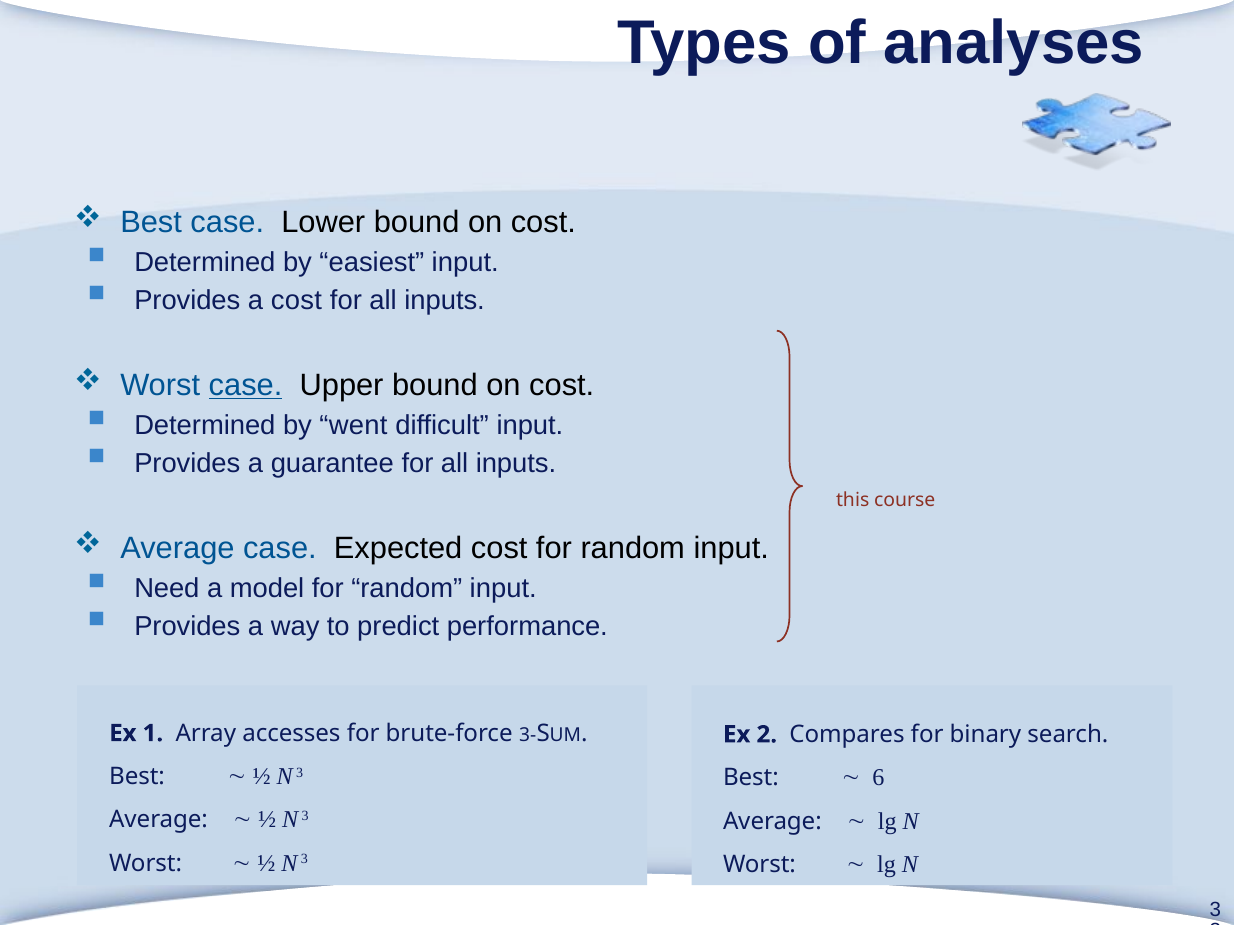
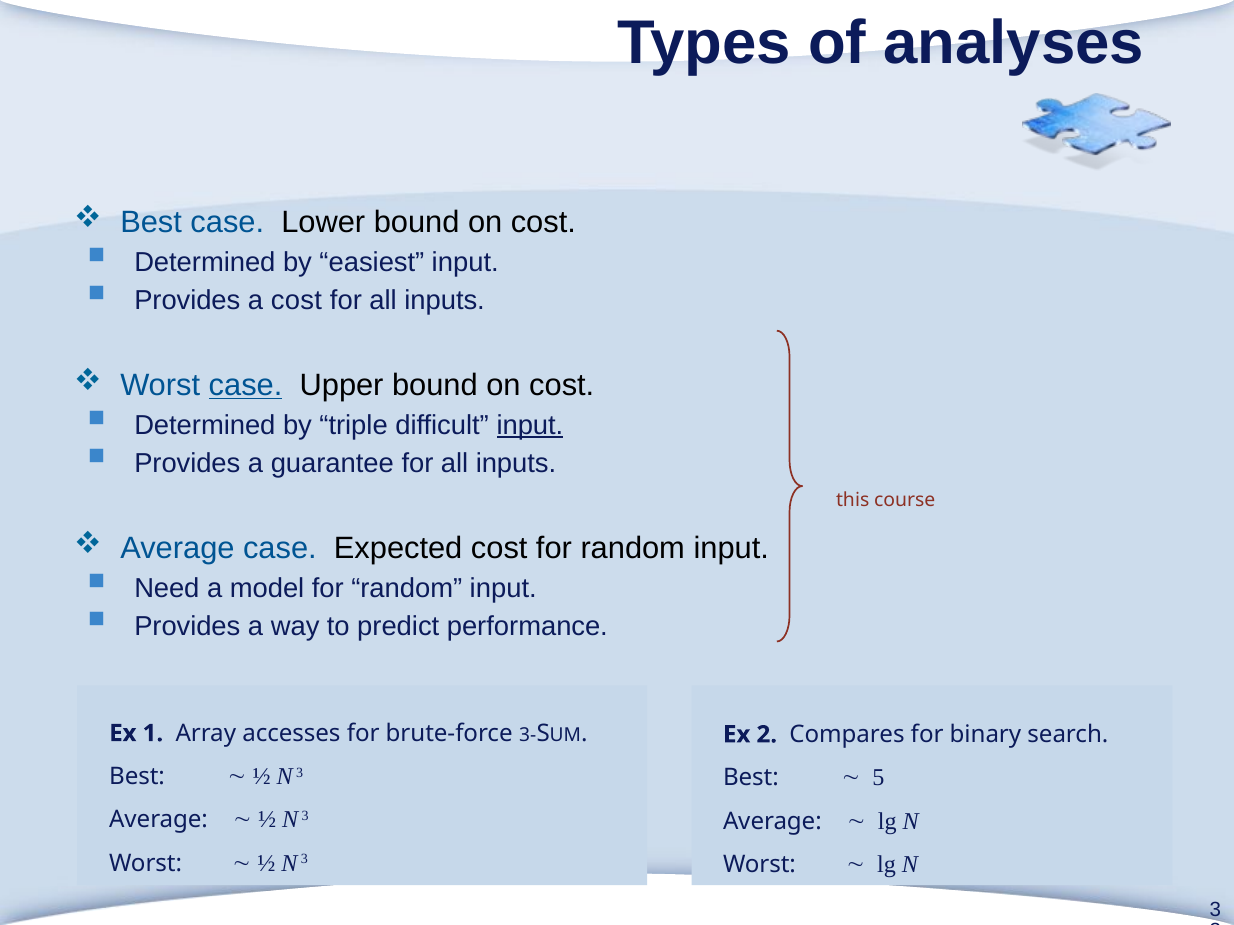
went: went -> triple
input at (530, 426) underline: none -> present
6: 6 -> 5
